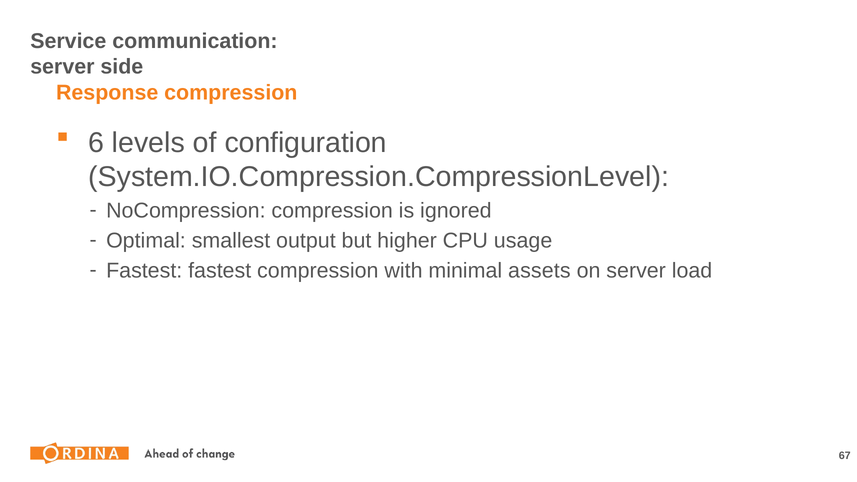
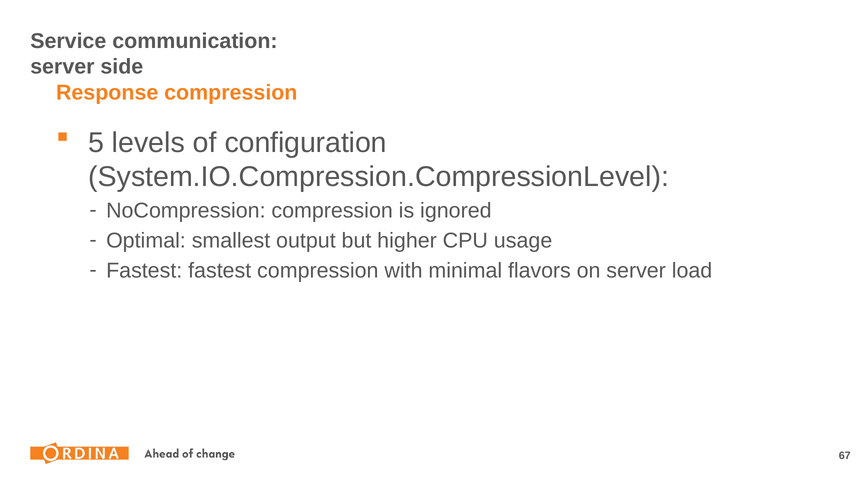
6: 6 -> 5
assets: assets -> flavors
